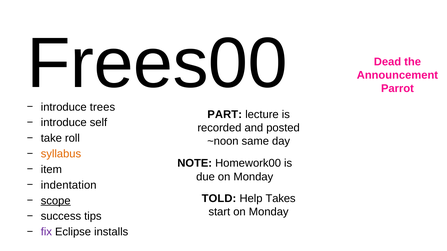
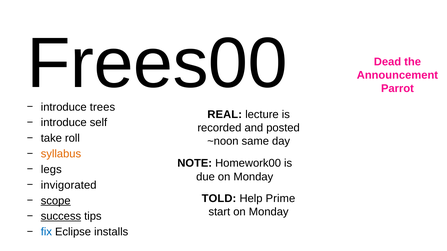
PART: PART -> REAL
item: item -> legs
indentation: indentation -> invigorated
Takes: Takes -> Prime
success underline: none -> present
fix colour: purple -> blue
